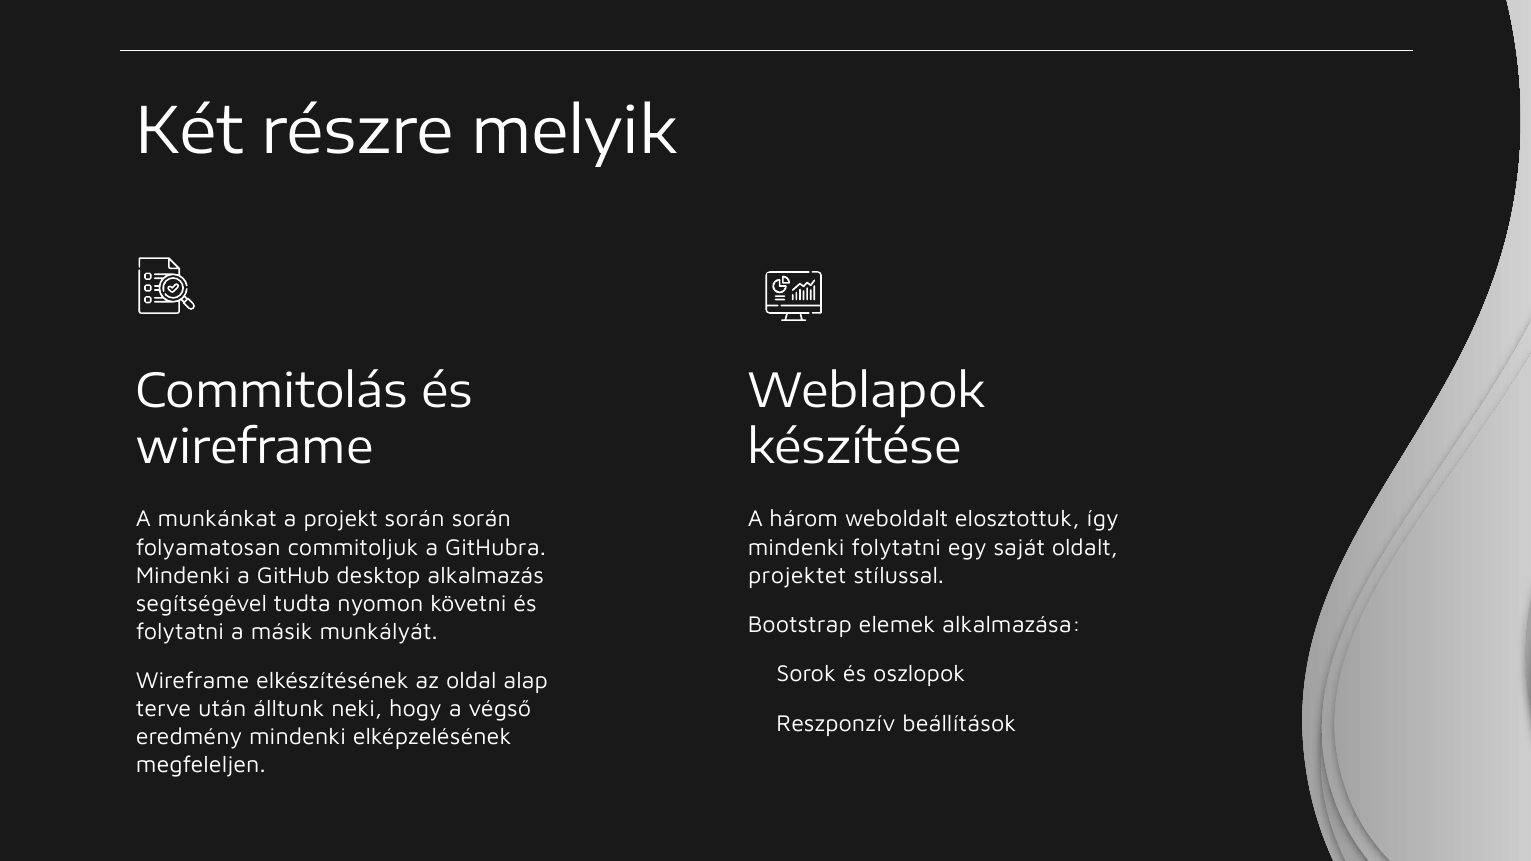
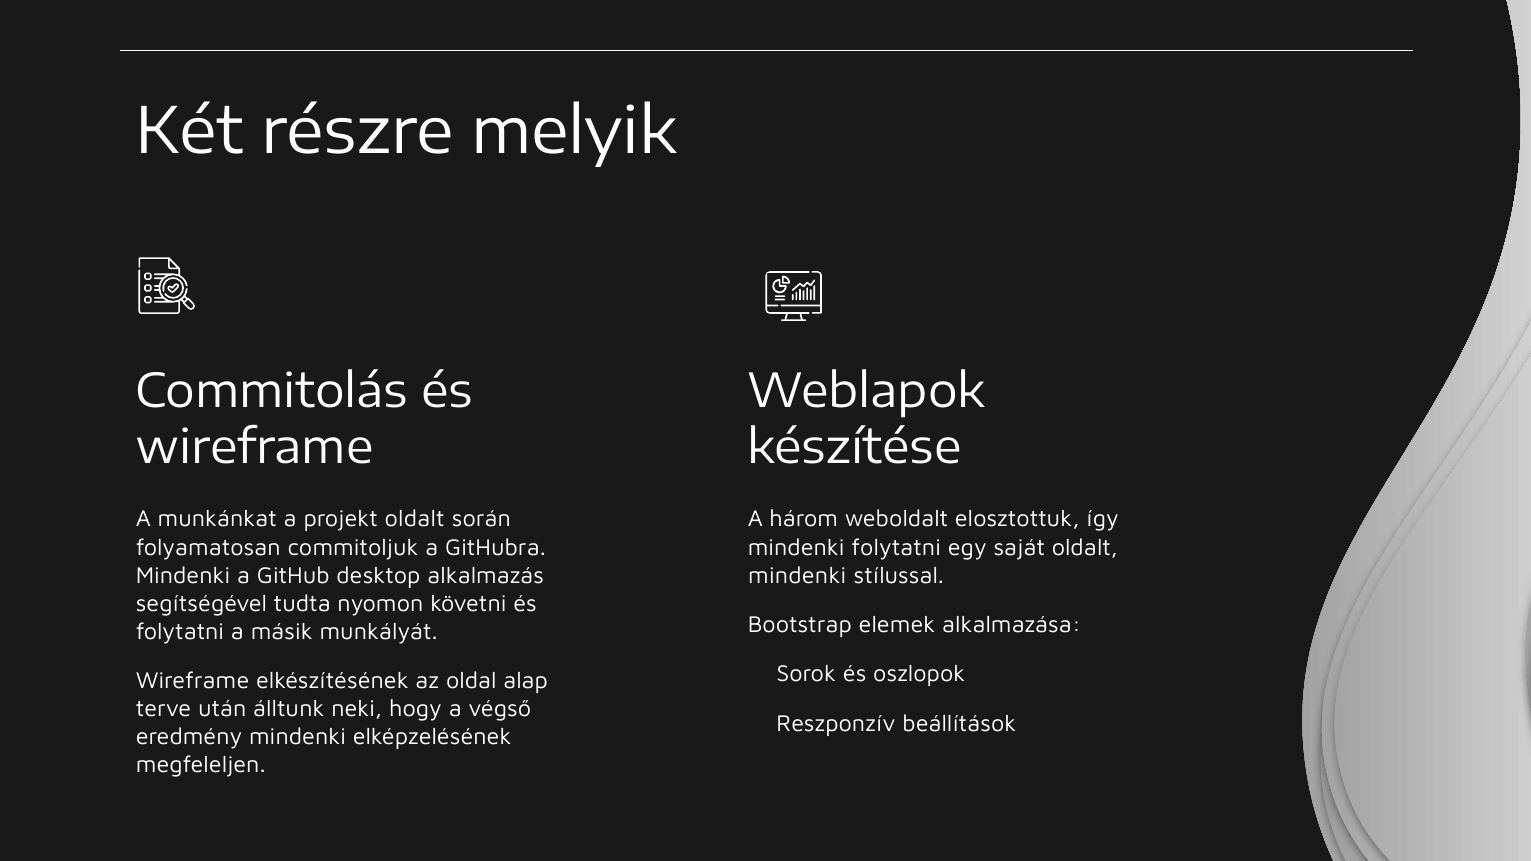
projekt során: során -> oldalt
projektet at (797, 576): projektet -> mindenki
